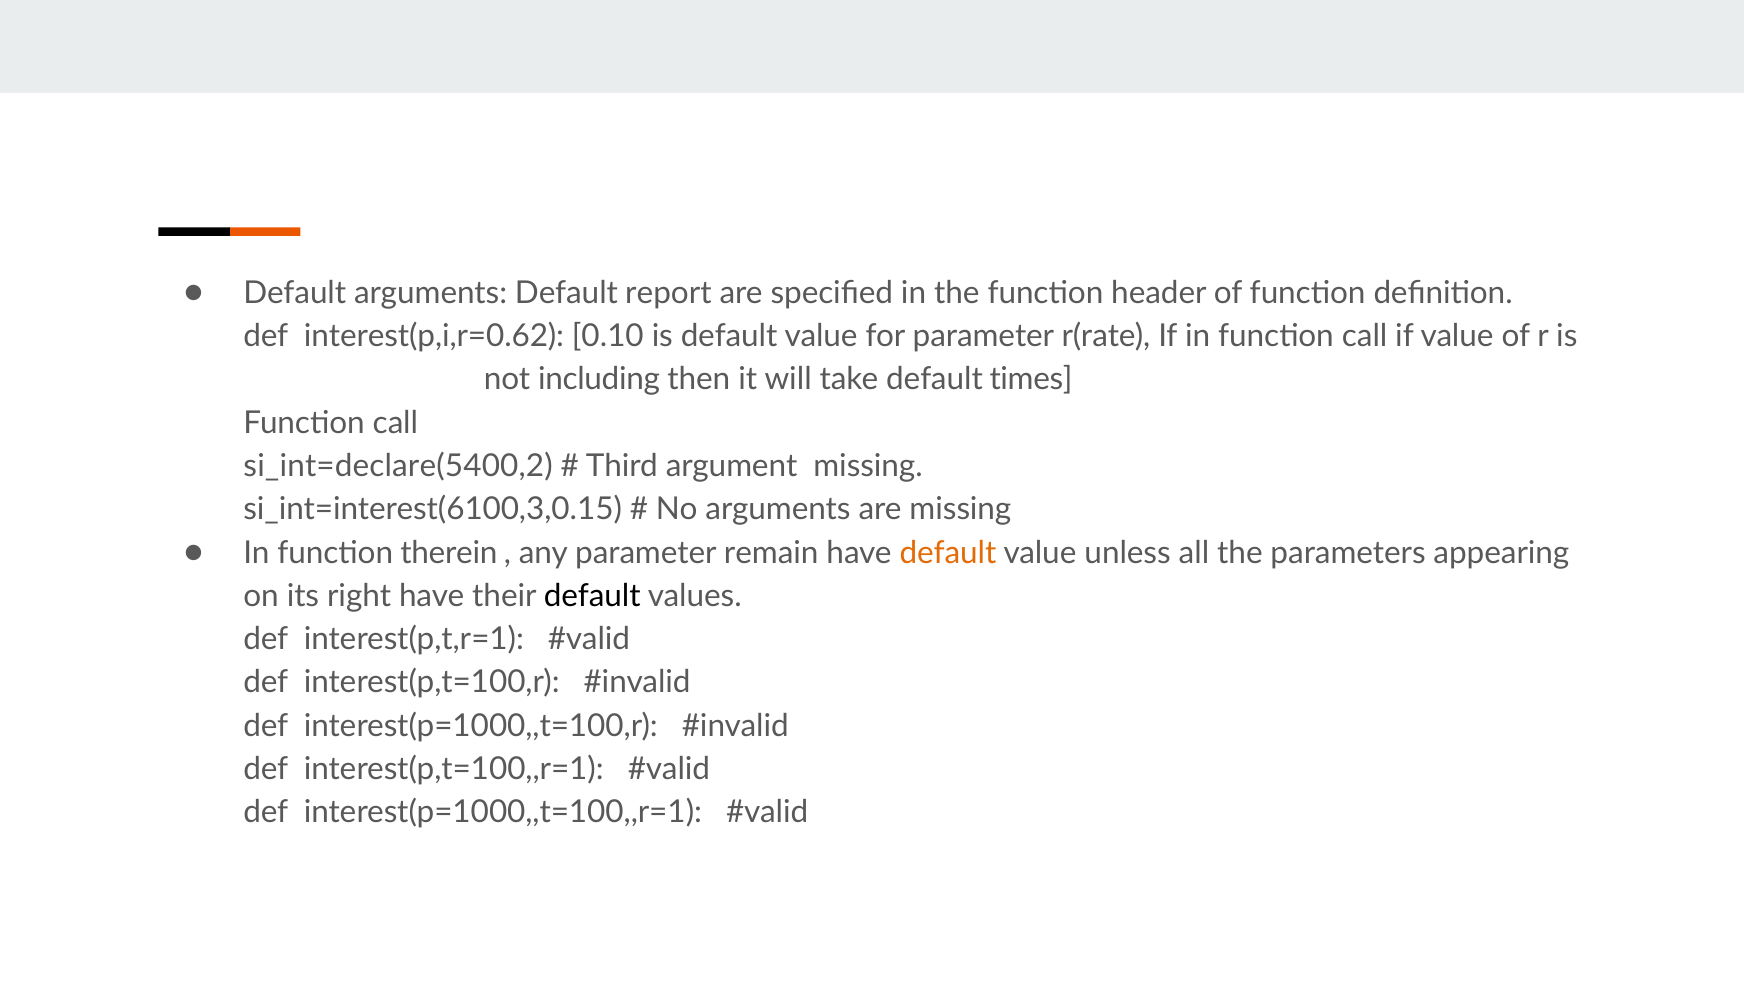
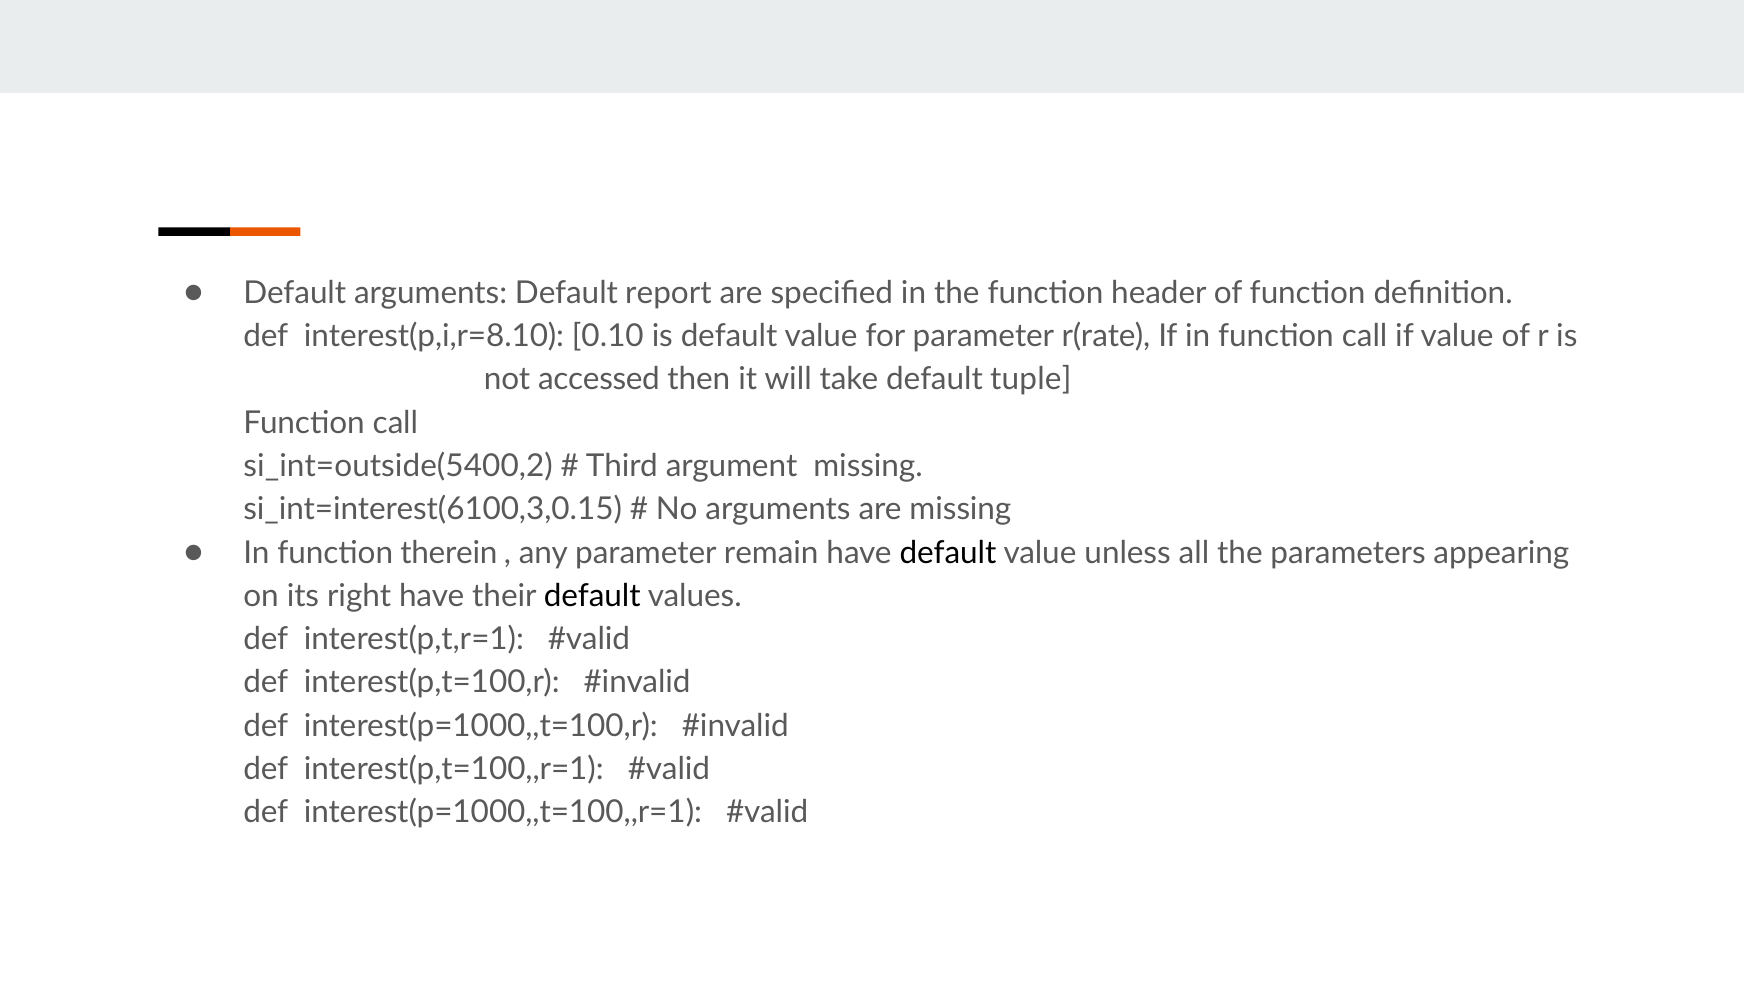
interest(p,i,r=0.62: interest(p,i,r=0.62 -> interest(p,i,r=8.10
including: including -> accessed
times: times -> tuple
si_int=declare(5400,2: si_int=declare(5400,2 -> si_int=outside(5400,2
default at (948, 553) colour: orange -> black
